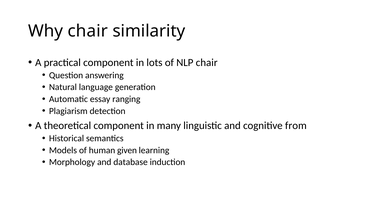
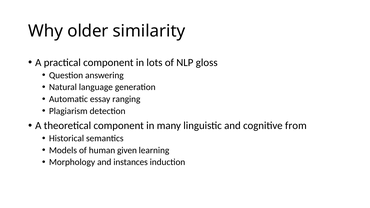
Why chair: chair -> older
NLP chair: chair -> gloss
database: database -> instances
